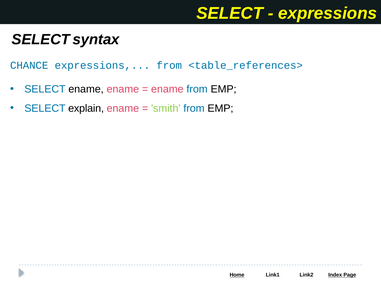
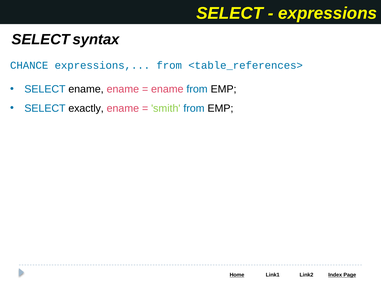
explain: explain -> exactly
